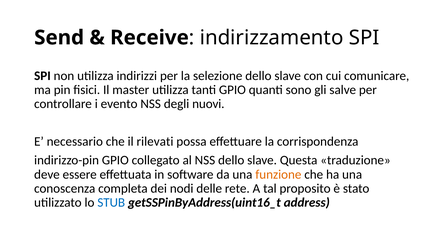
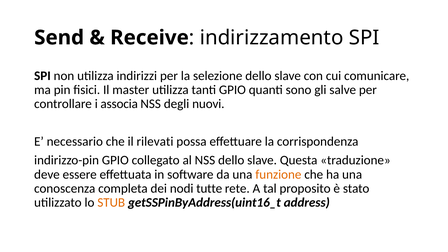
evento: evento -> associa
delle: delle -> tutte
STUB colour: blue -> orange
